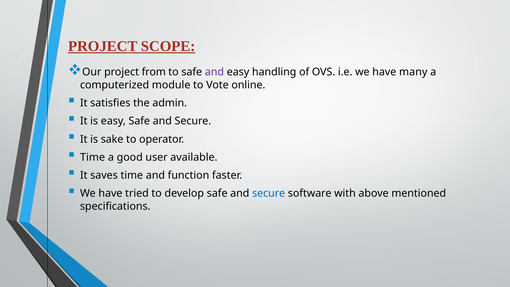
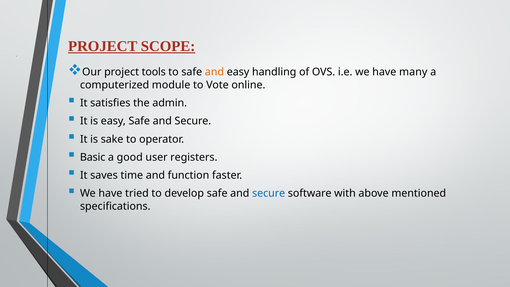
from: from -> tools
and at (214, 72) colour: purple -> orange
Time at (93, 157): Time -> Basic
available: available -> registers
